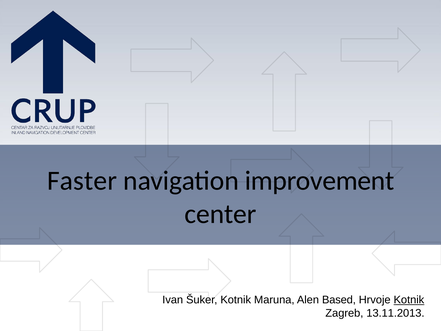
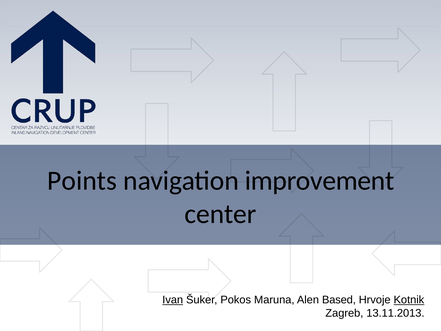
Faster: Faster -> Points
Ivan underline: none -> present
Šuker Kotnik: Kotnik -> Pokos
